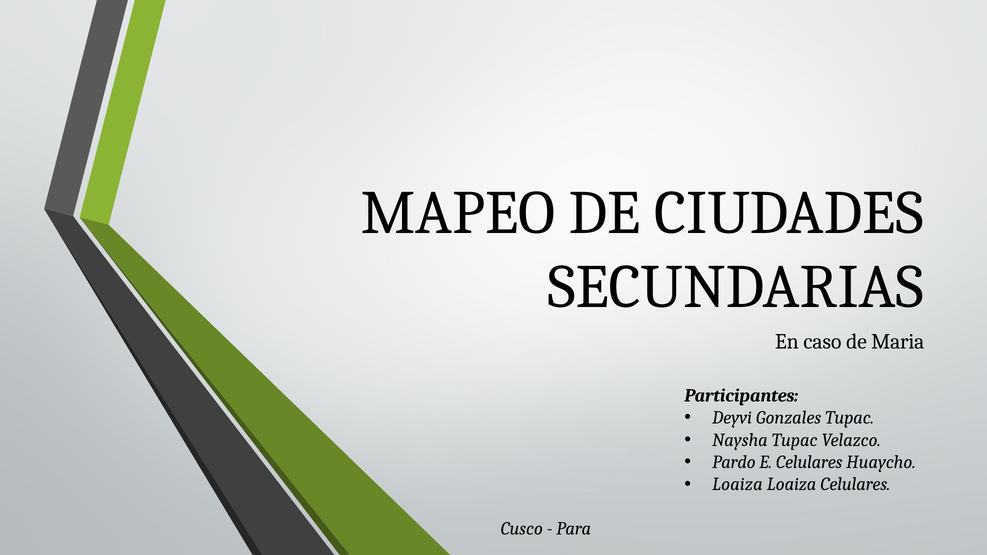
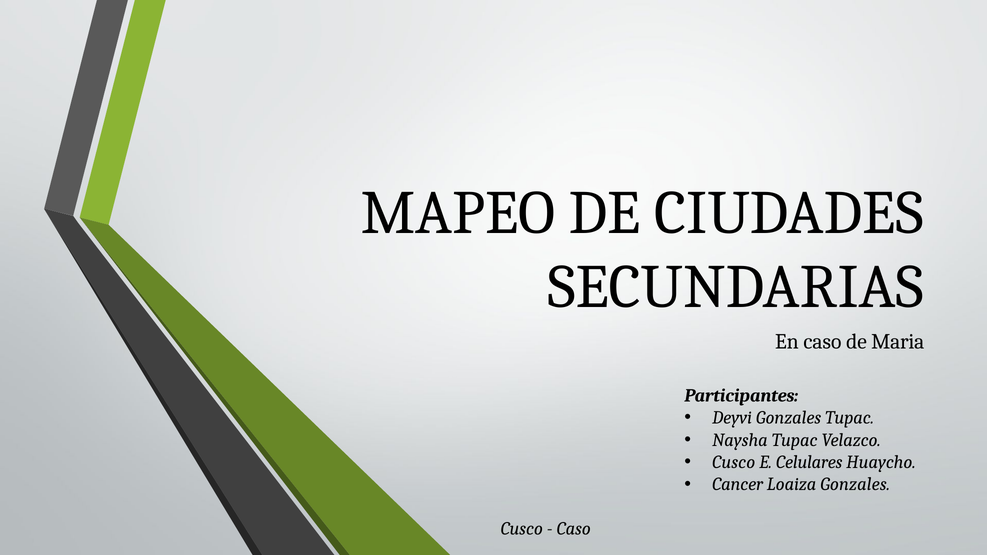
Pardo at (734, 462): Pardo -> Cusco
Loaiza at (737, 485): Loaiza -> Cancer
Loaiza Celulares: Celulares -> Gonzales
Para at (574, 529): Para -> Caso
